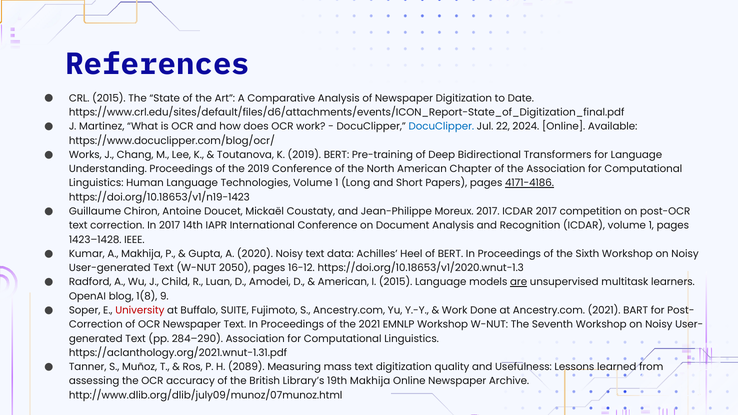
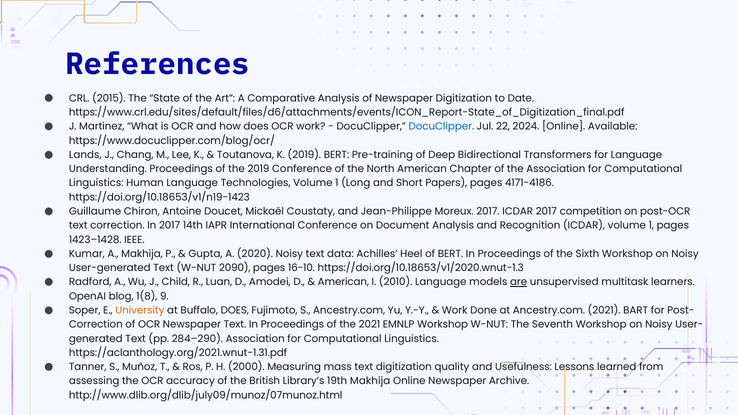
Works: Works -> Lands
4171-4186 underline: present -> none
2050: 2050 -> 2090
16-12: 16-12 -> 16-10
I 2015: 2015 -> 2010
University colour: red -> orange
Buffalo SUITE: SUITE -> DOES
2089: 2089 -> 2000
